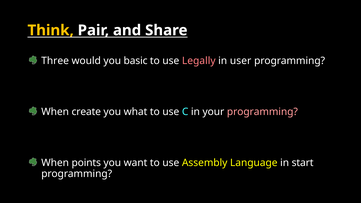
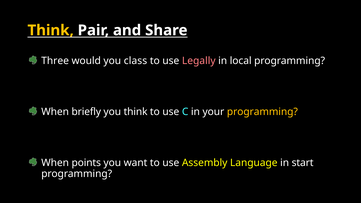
basic: basic -> class
user: user -> local
create: create -> briefly
you what: what -> think
programming at (262, 112) colour: pink -> yellow
